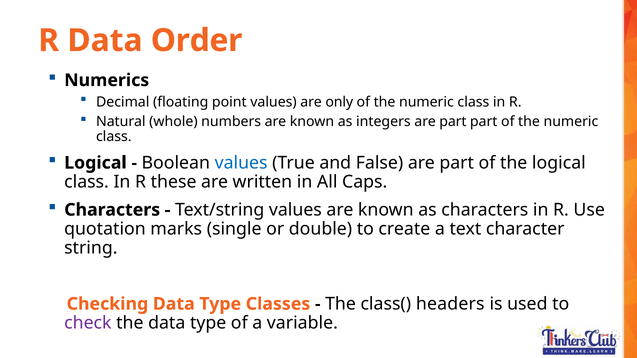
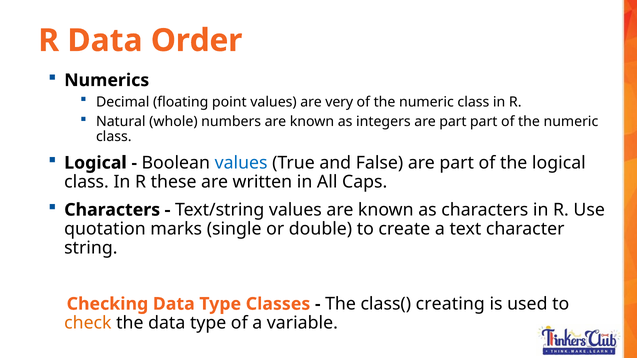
only: only -> very
headers: headers -> creating
check colour: purple -> orange
